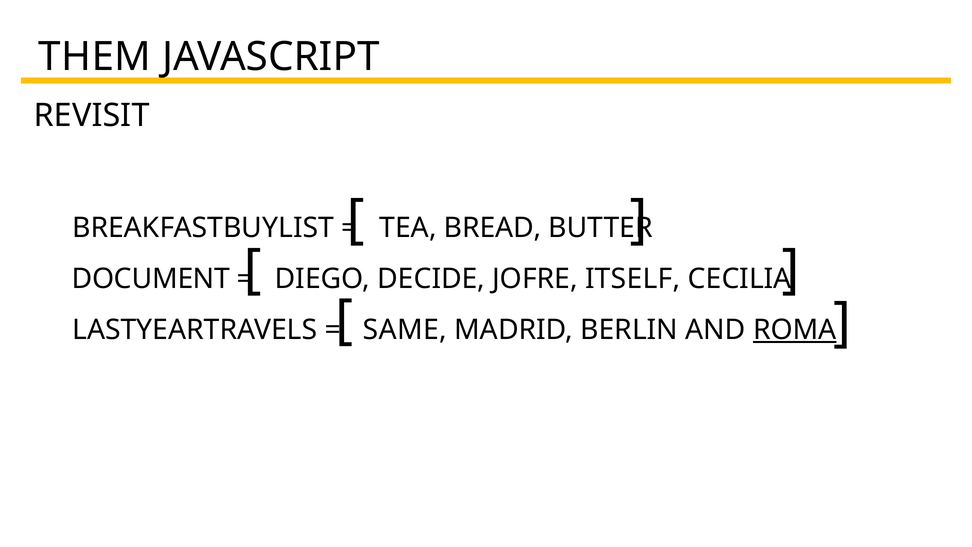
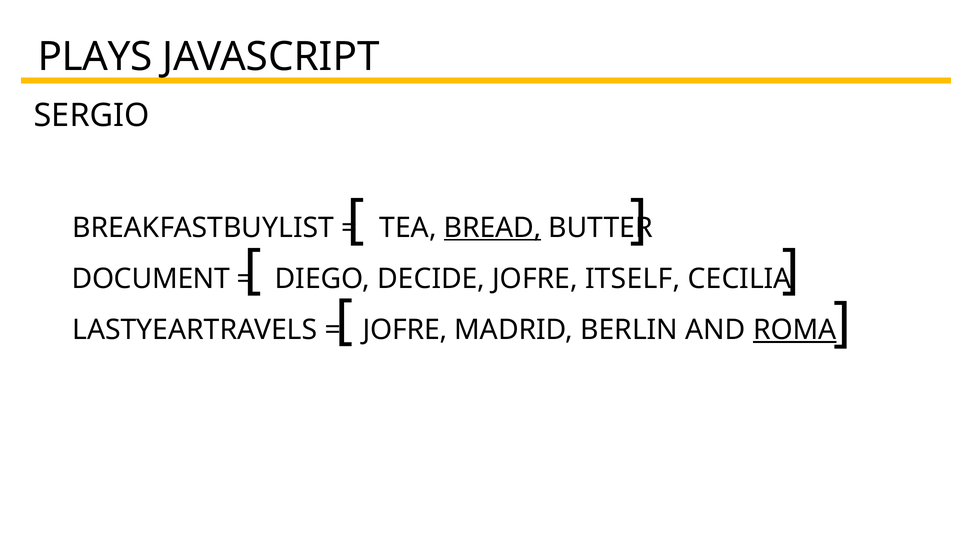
THEM: THEM -> PLAYS
REVISIT: REVISIT -> SERGIO
BREAD underline: none -> present
SAME at (405, 330): SAME -> JOFRE
